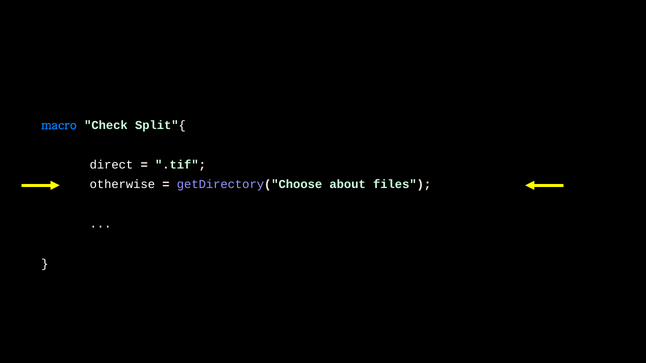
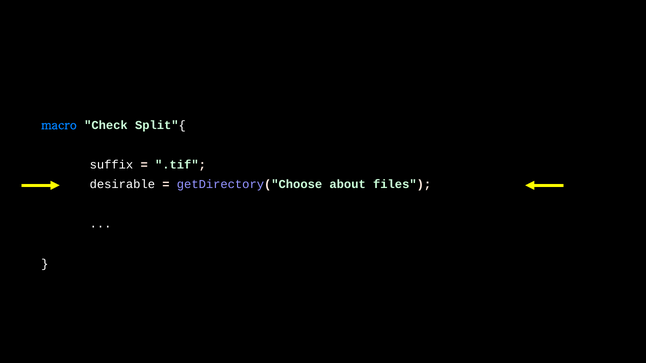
direct: direct -> suffix
otherwise: otherwise -> desirable
